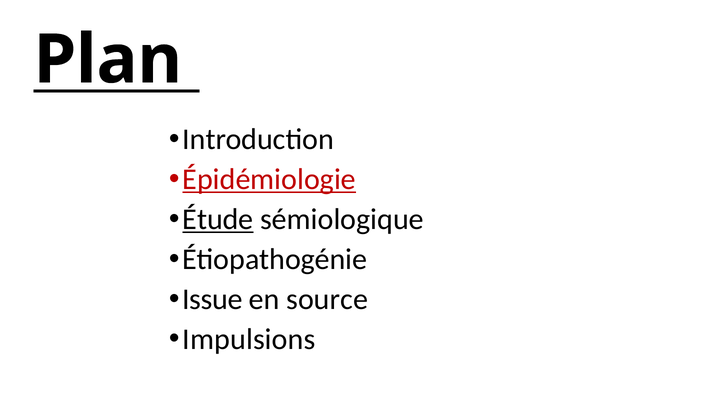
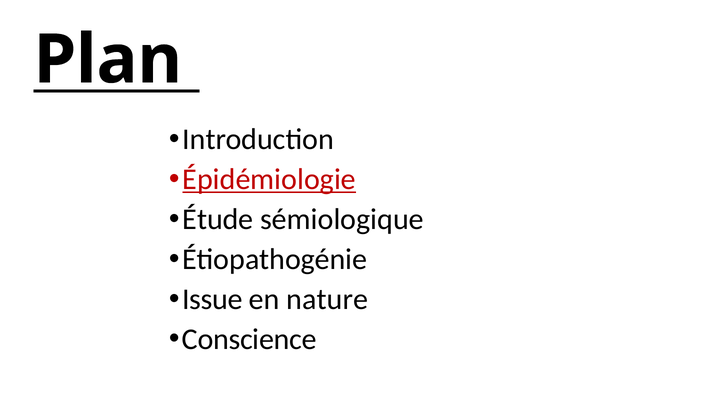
Étude underline: present -> none
source: source -> nature
Impulsions: Impulsions -> Conscience
